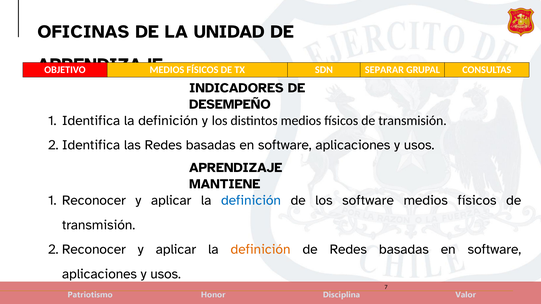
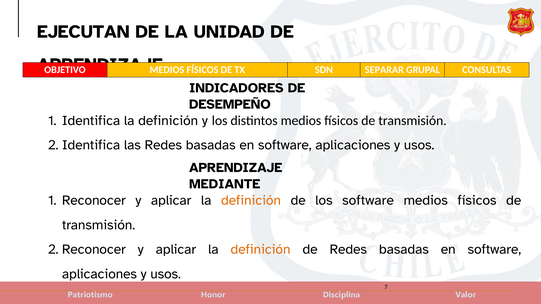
OFICINAS: OFICINAS -> EJECUTAN
MANTIENE: MANTIENE -> MEDIANTE
definición at (251, 201) colour: blue -> orange
